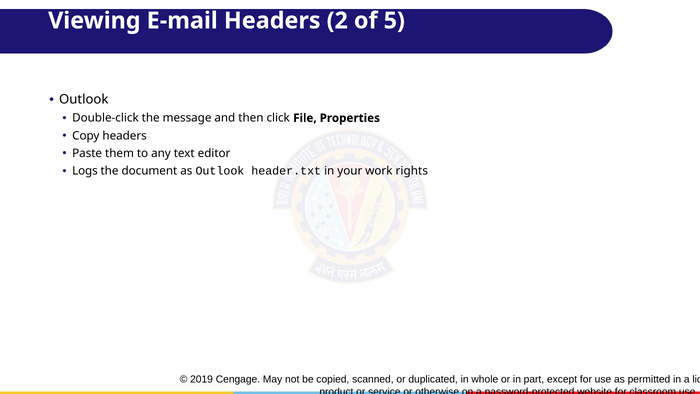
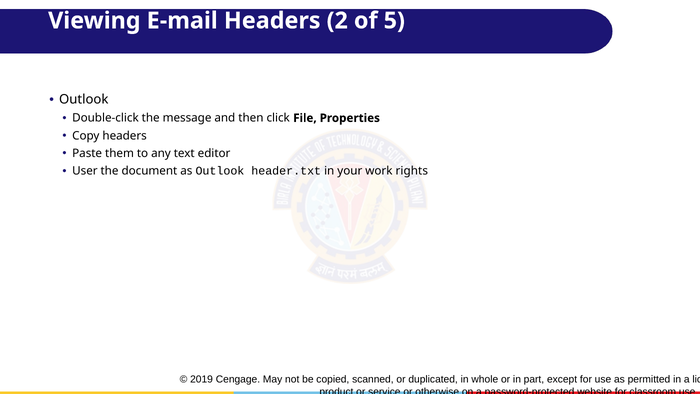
Logs: Logs -> User
